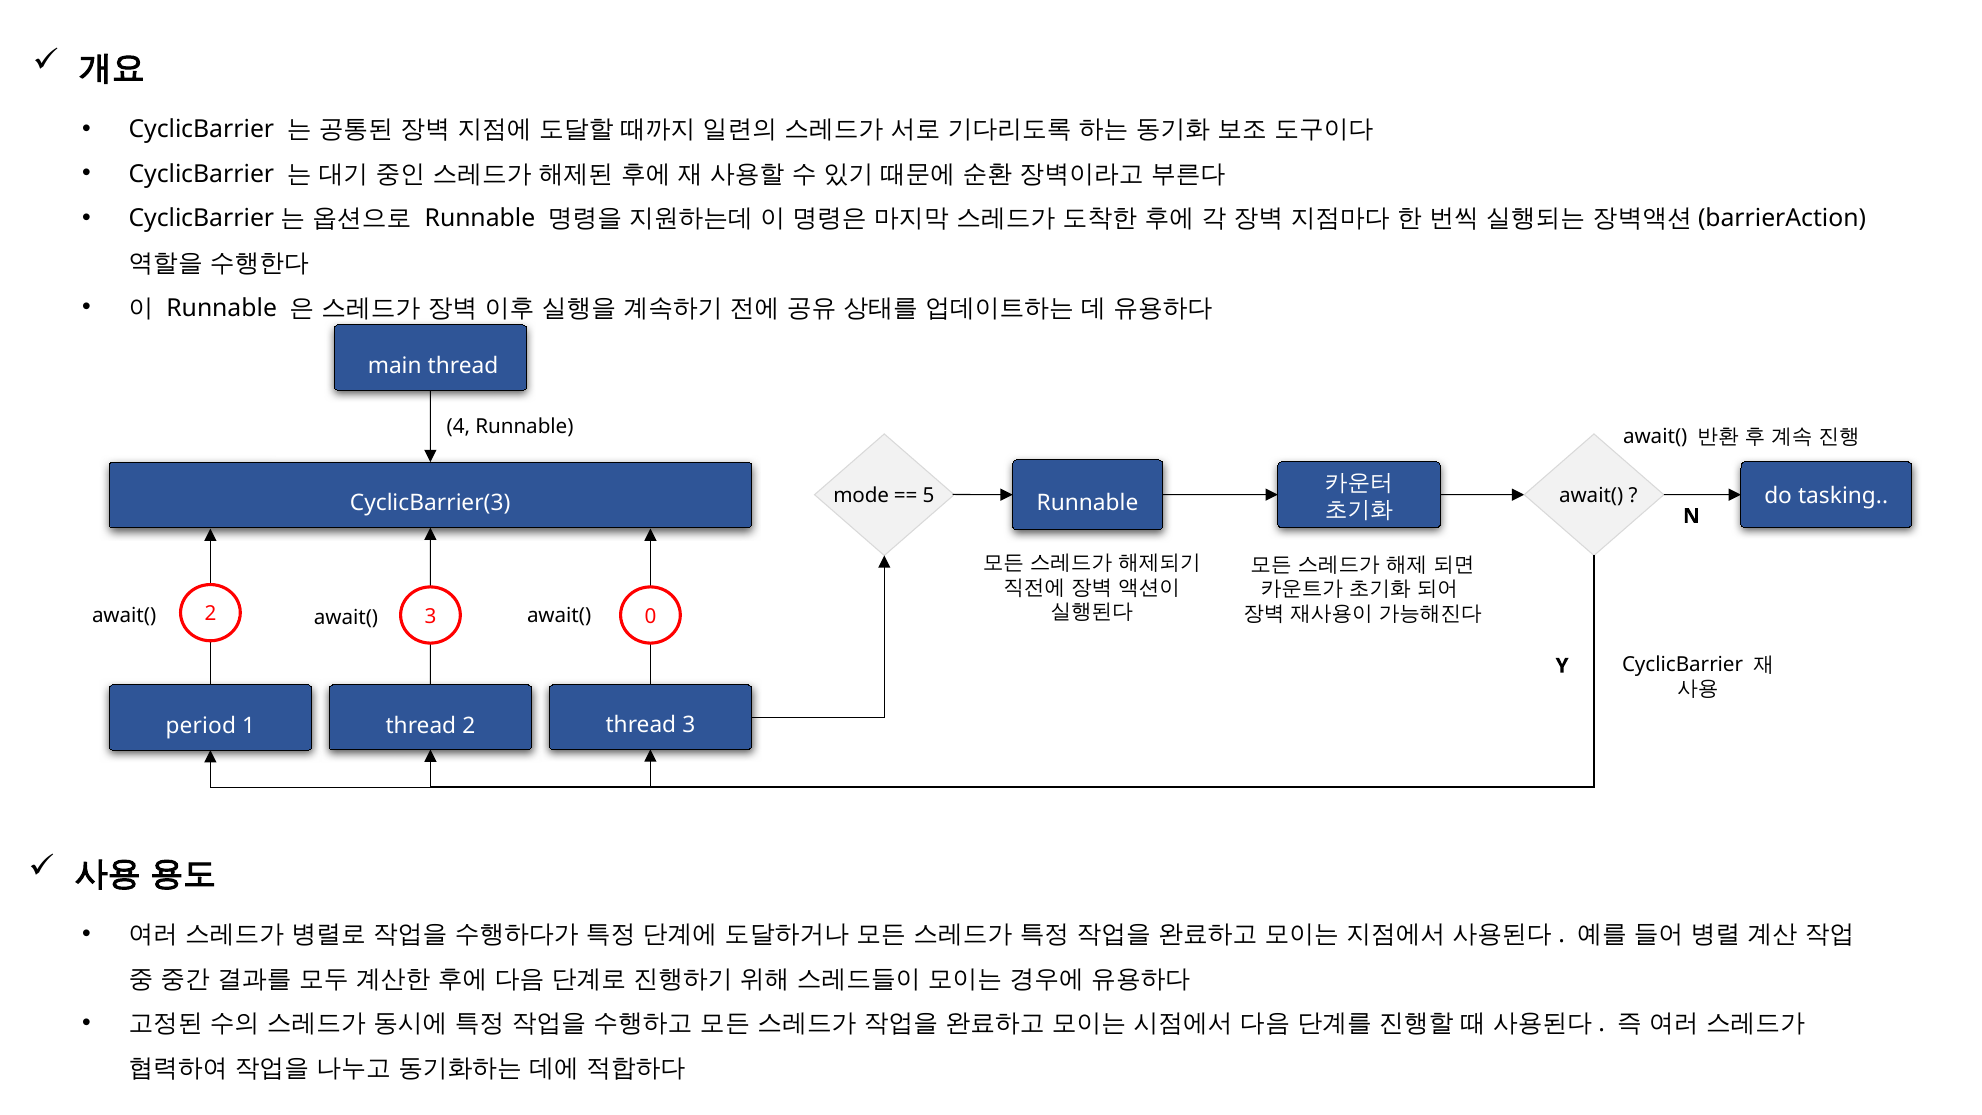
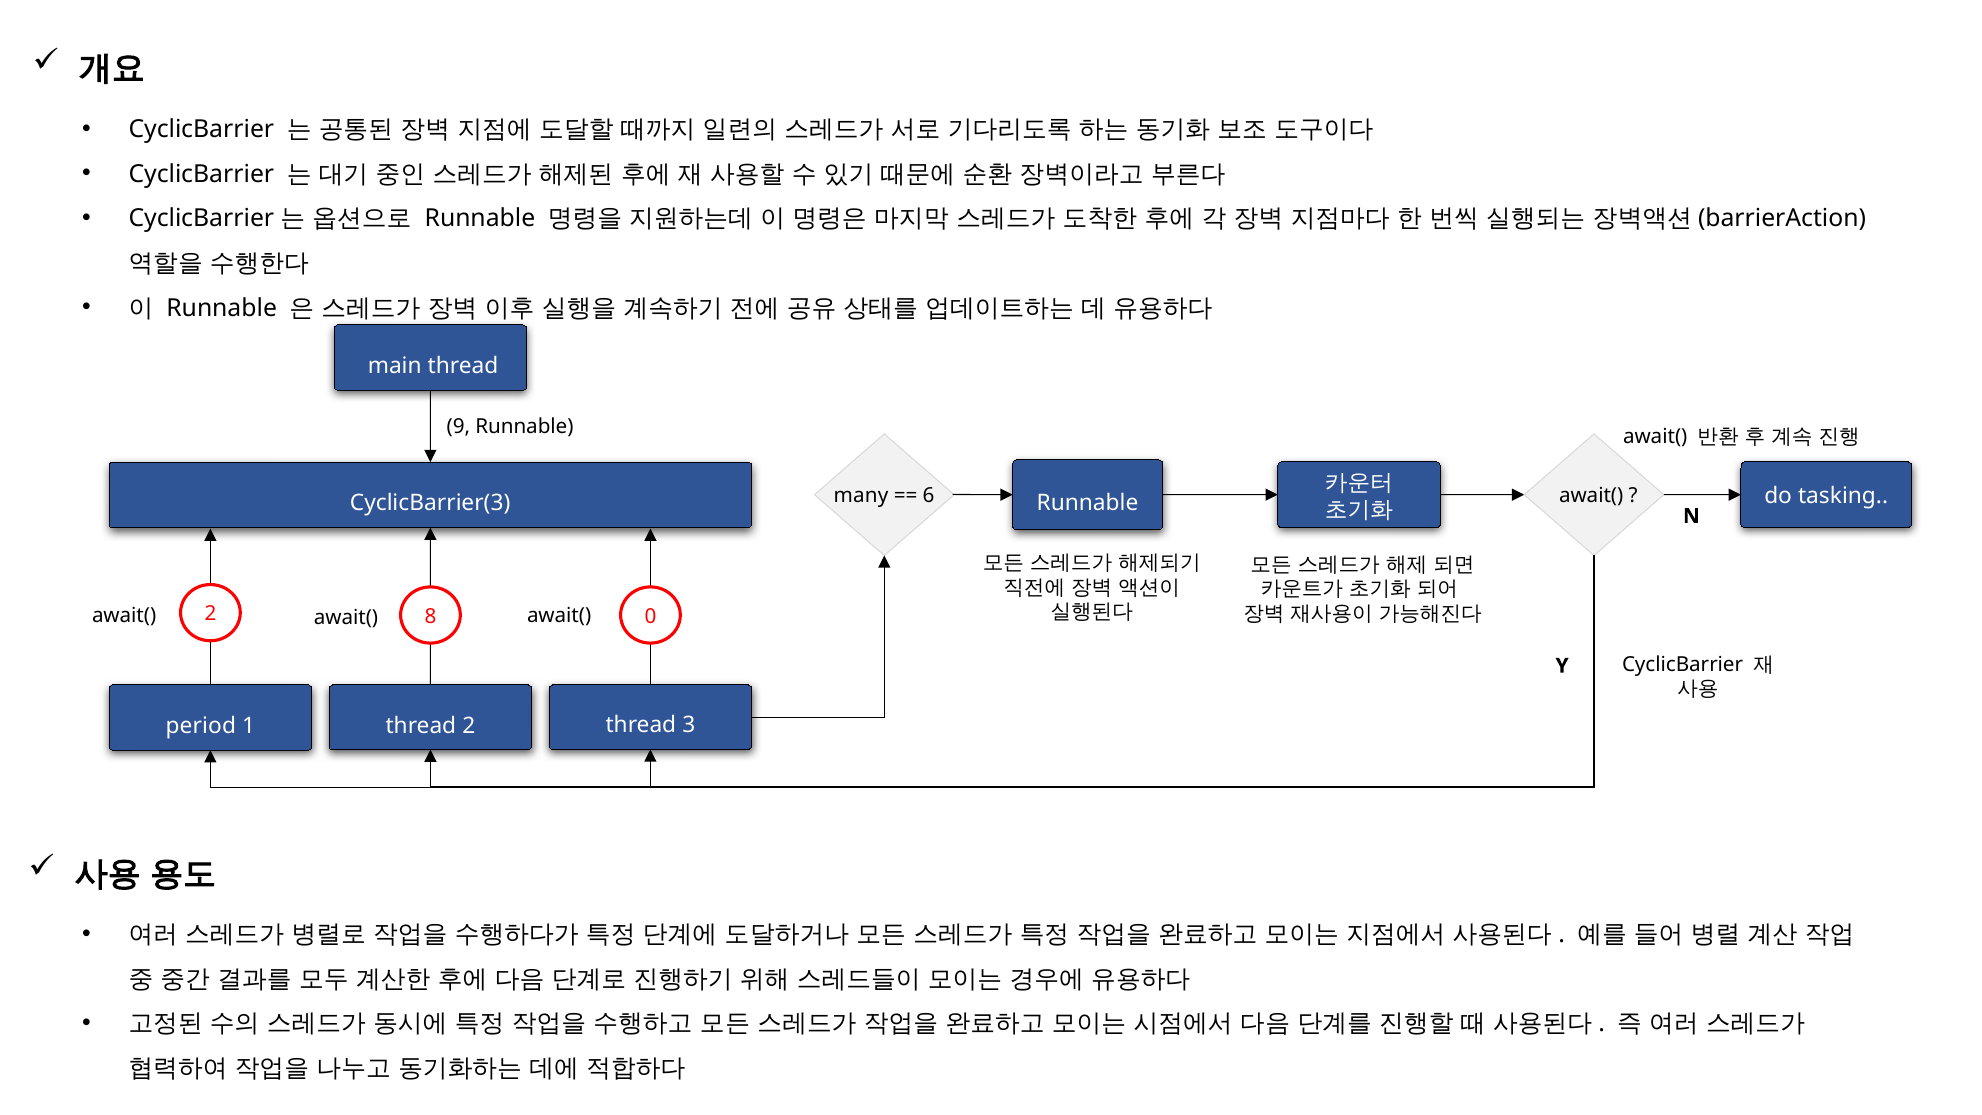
4: 4 -> 9
mode: mode -> many
5: 5 -> 6
2 3: 3 -> 8
